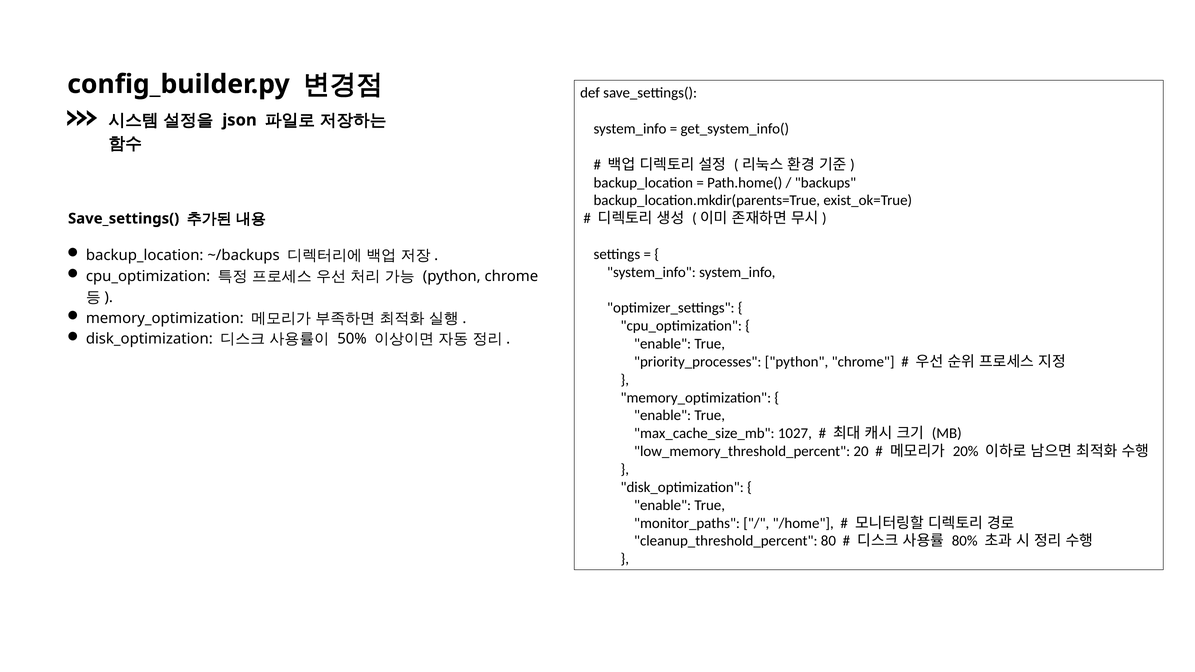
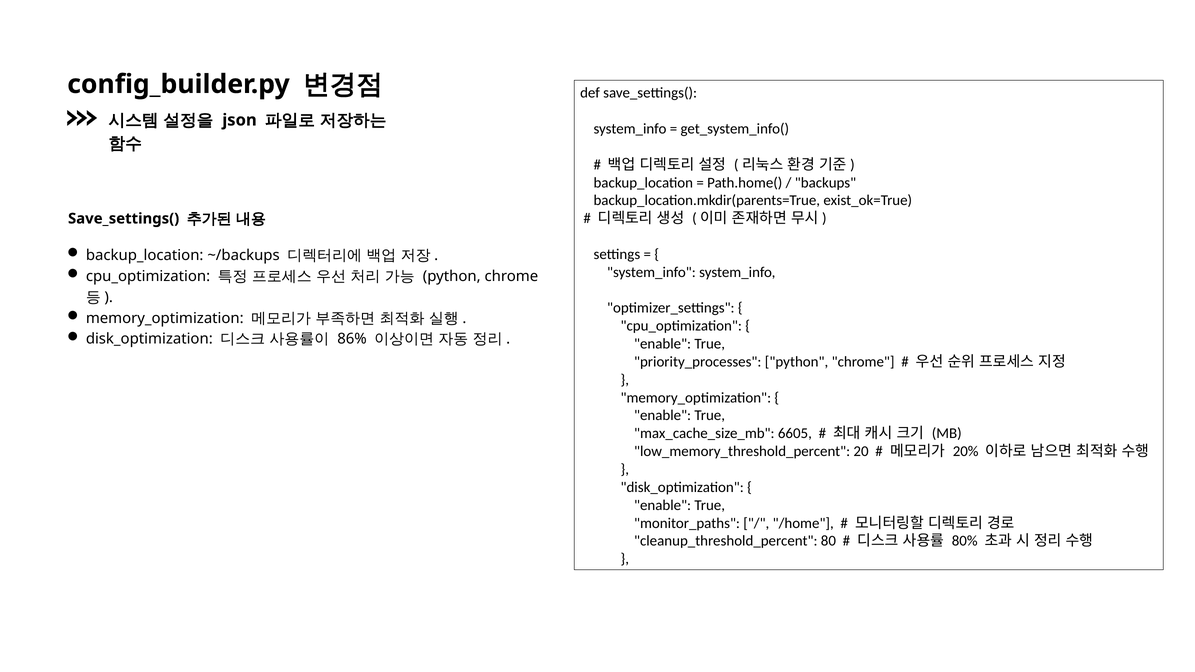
50%: 50% -> 86%
1027: 1027 -> 6605
